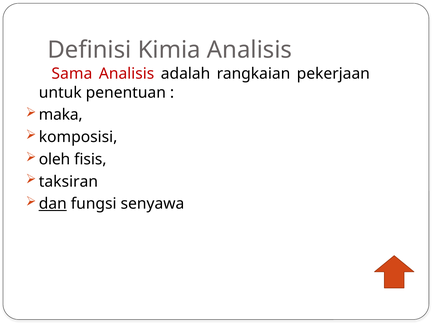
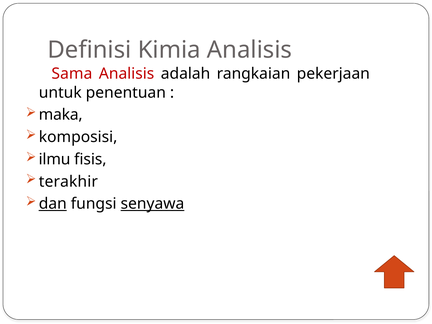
oleh: oleh -> ilmu
taksiran: taksiran -> terakhir
senyawa underline: none -> present
